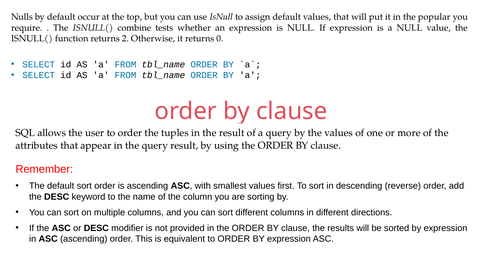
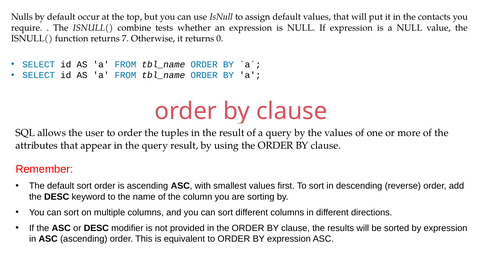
popular: popular -> contacts
2: 2 -> 7
